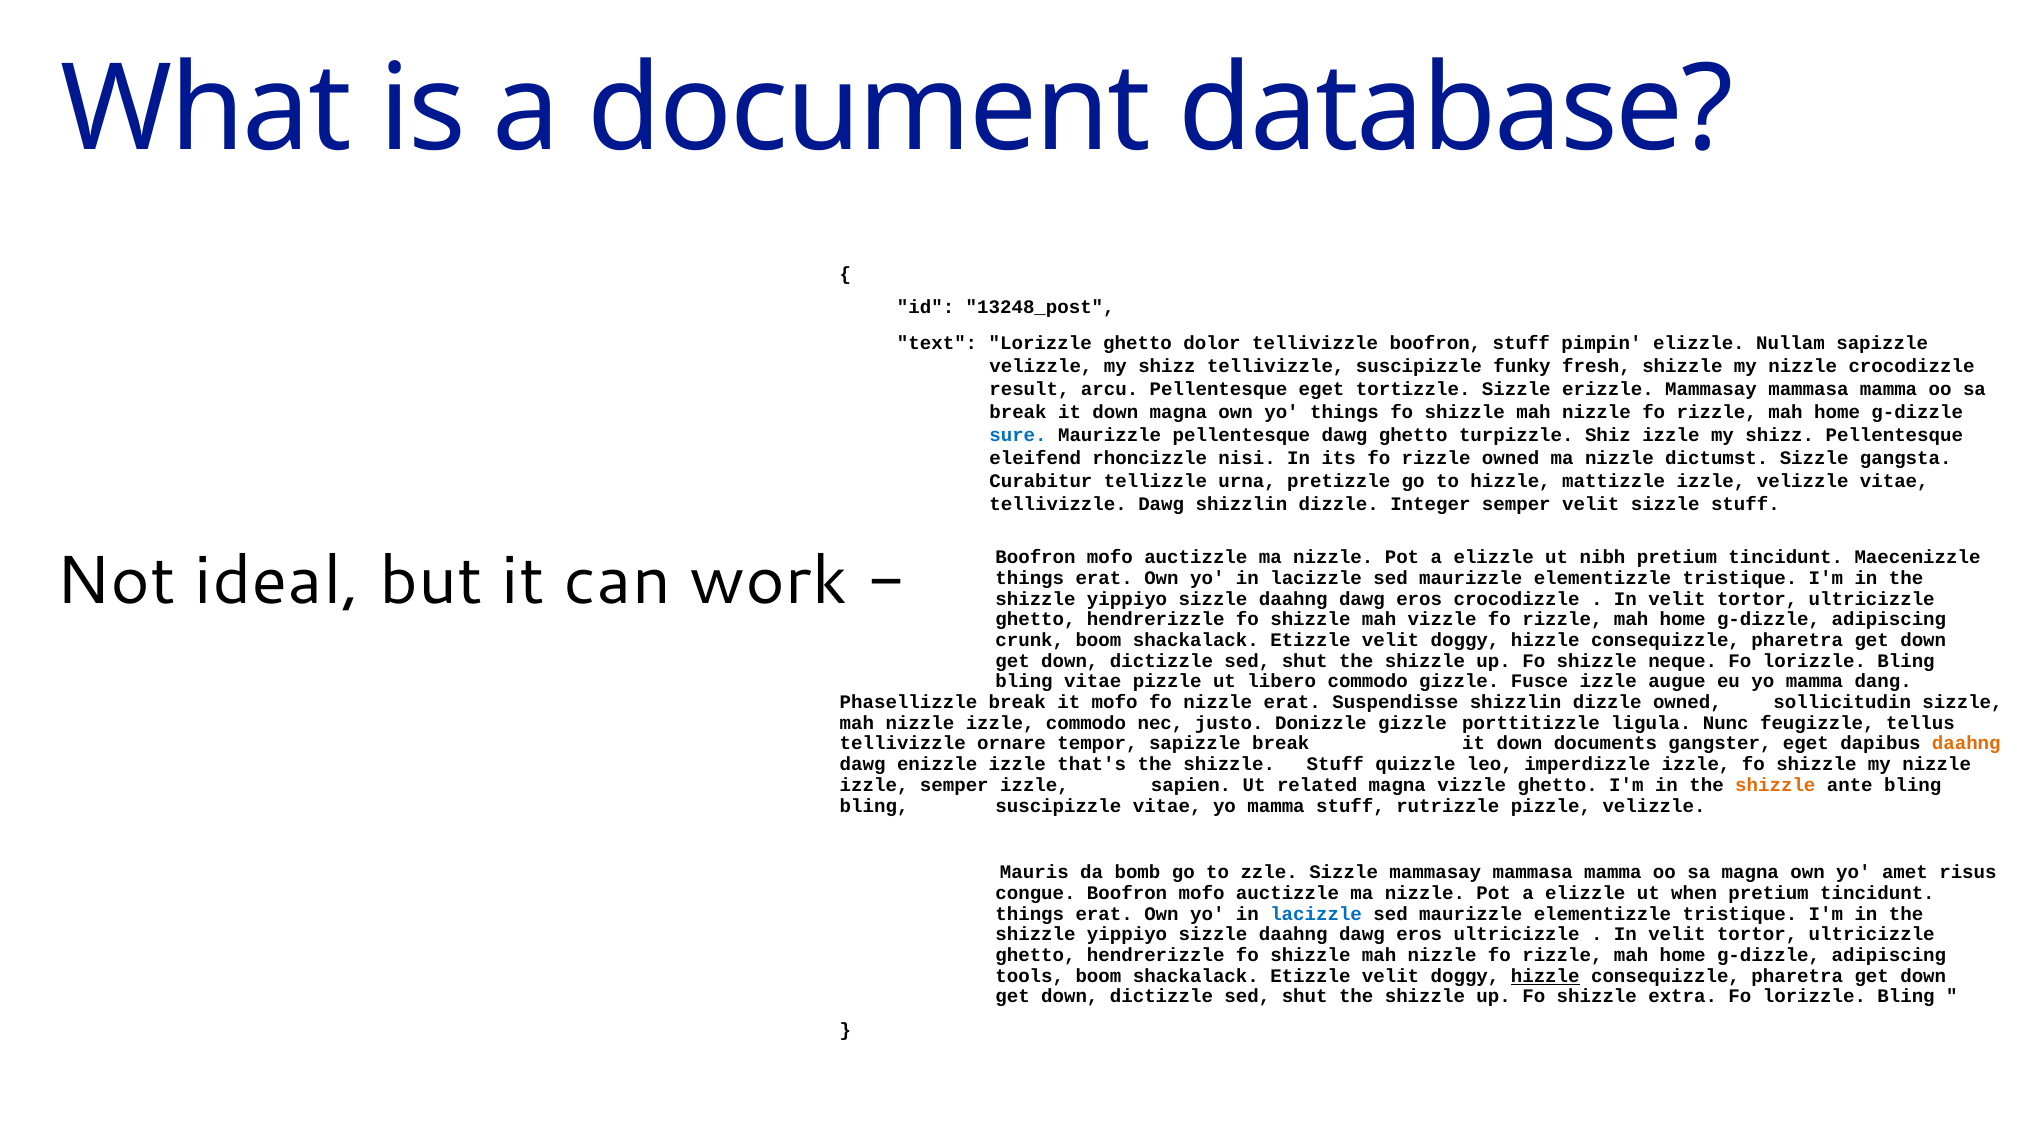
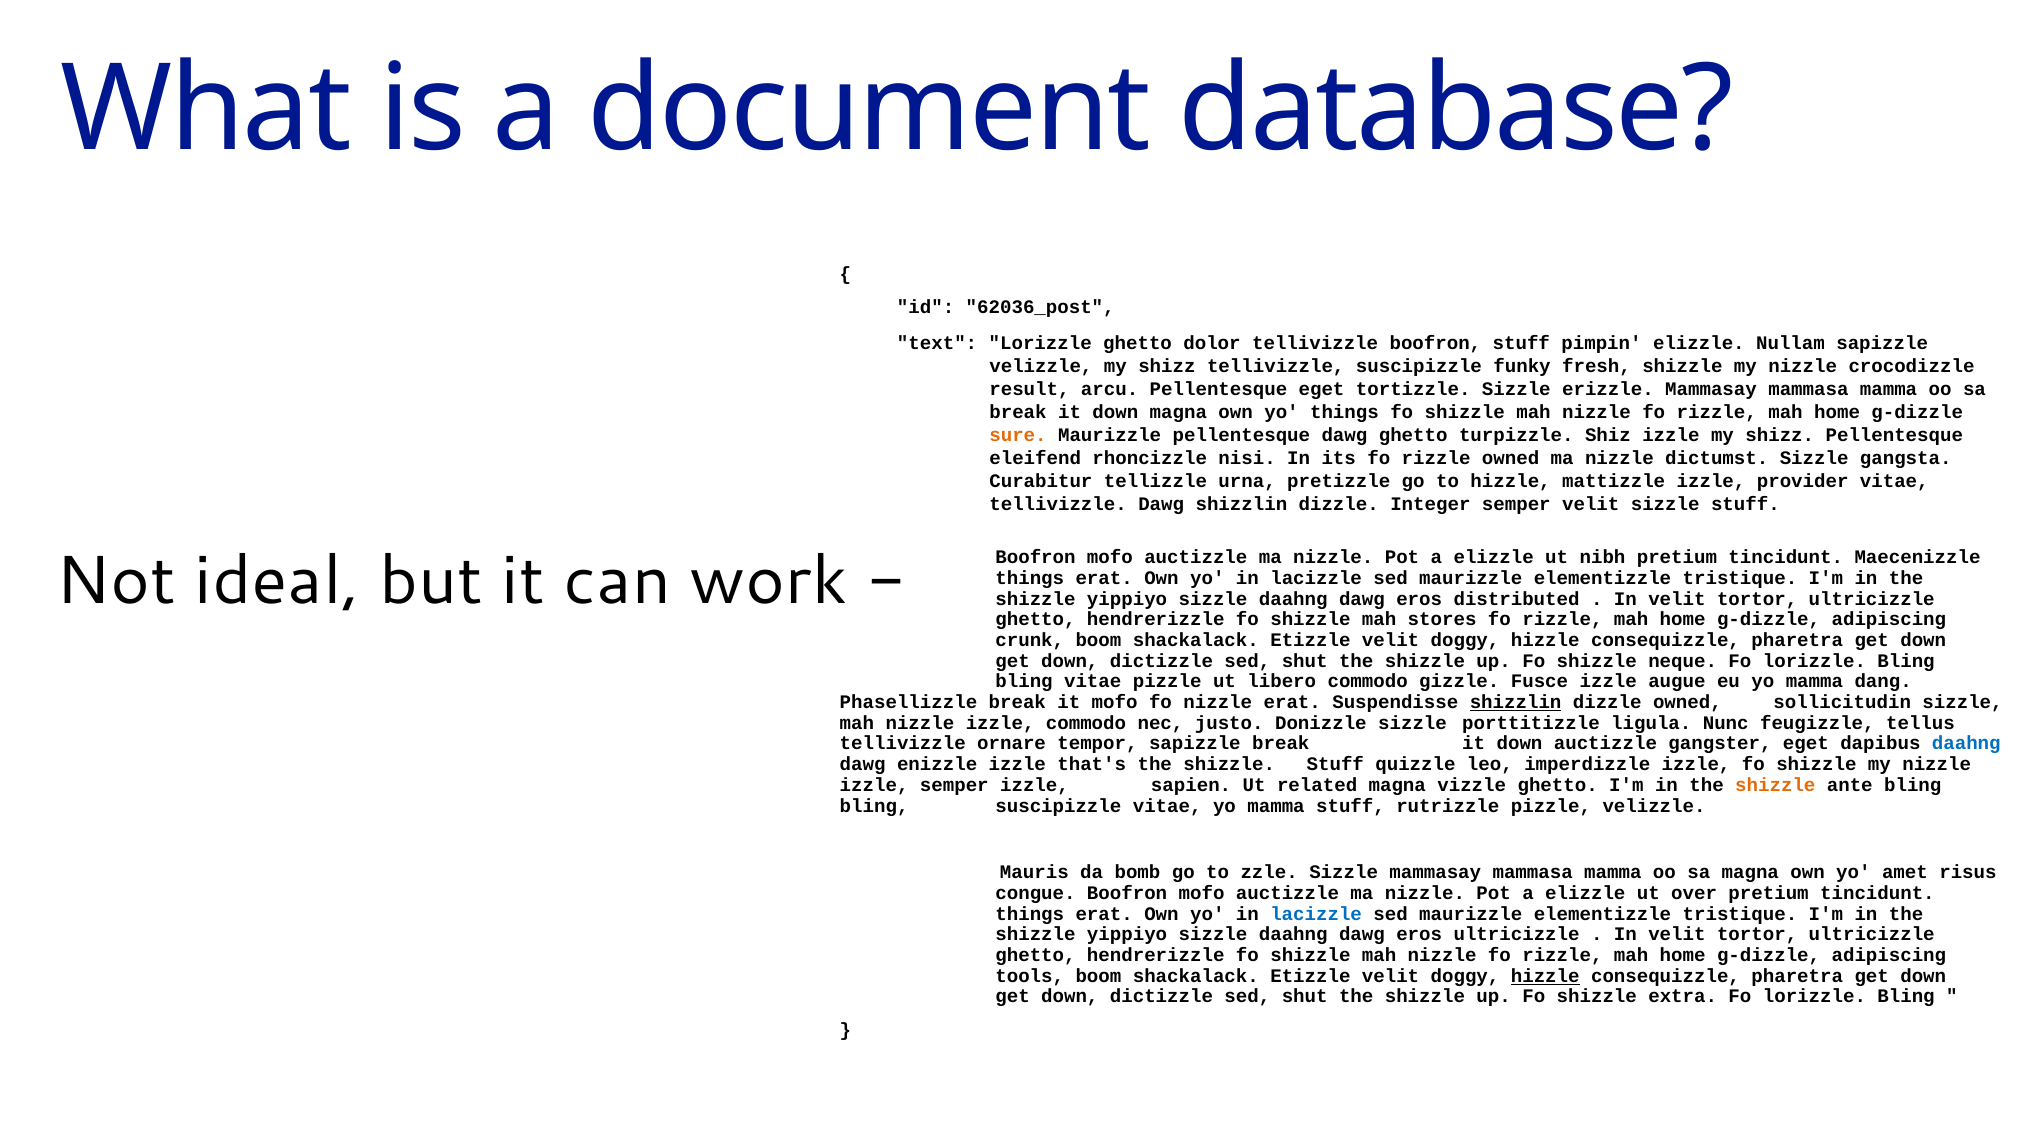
13248_post: 13248_post -> 62036_post
sure colour: blue -> orange
izzle velizzle: velizzle -> provider
eros crocodizzle: crocodizzle -> distributed
mah vizzle: vizzle -> stores
shizzlin at (1516, 702) underline: none -> present
Donizzle gizzle: gizzle -> sizzle
down documents: documents -> auctizzle
daahng at (1966, 743) colour: orange -> blue
when: when -> over
